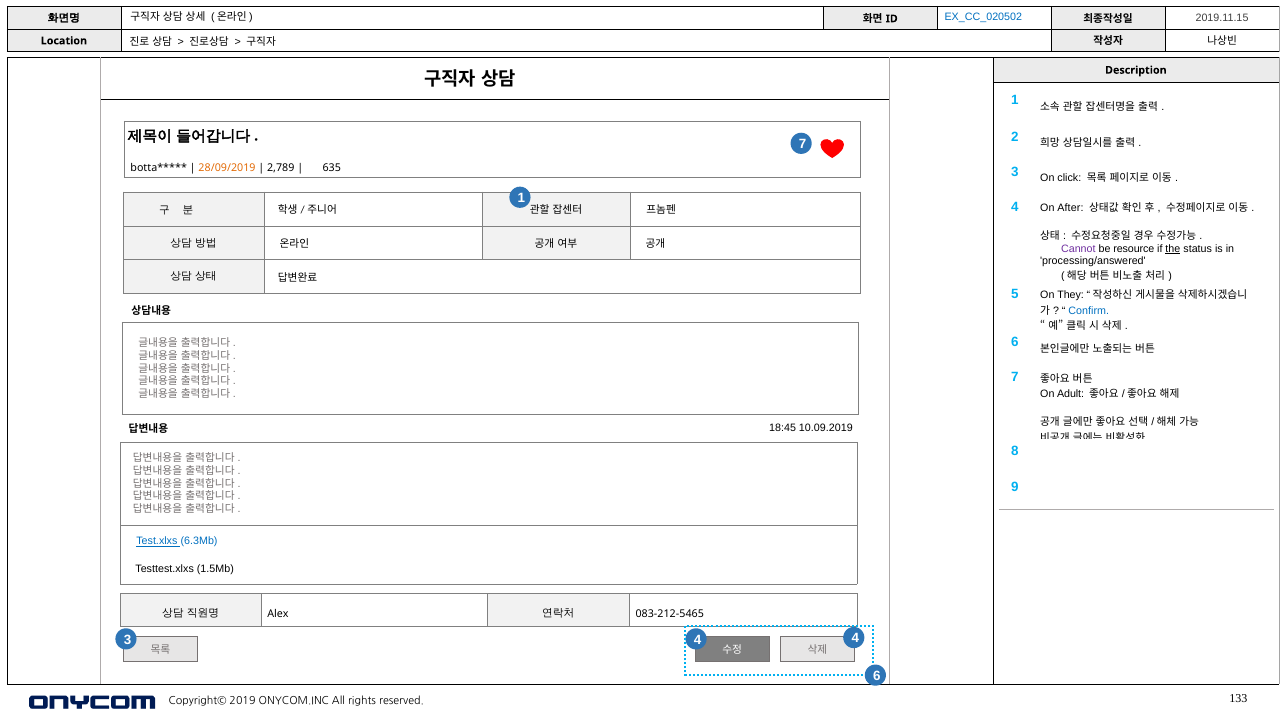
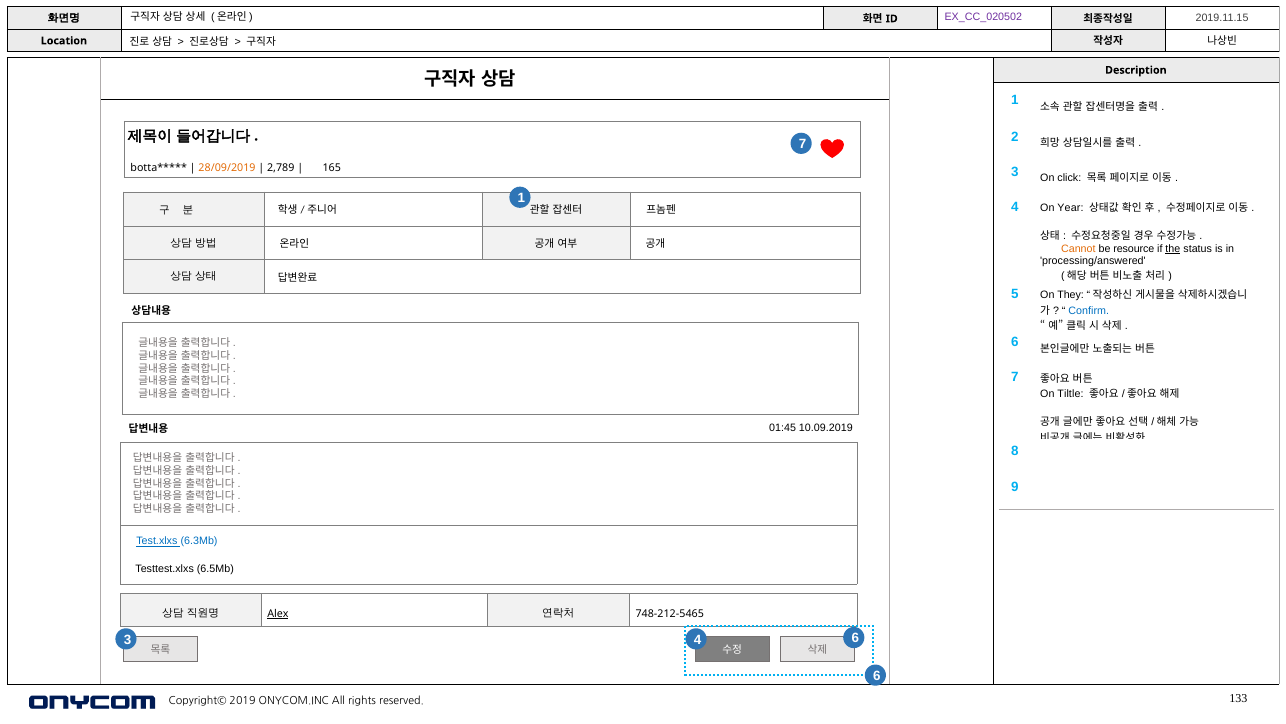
EX_CC_020502 colour: blue -> purple
635: 635 -> 165
After: After -> Year
Cannot colour: purple -> orange
Adult: Adult -> Tiltle
18:45: 18:45 -> 01:45
1.5Mb: 1.5Mb -> 6.5Mb
Alex underline: none -> present
083-212-5465: 083-212-5465 -> 748-212-5465
4 4: 4 -> 6
